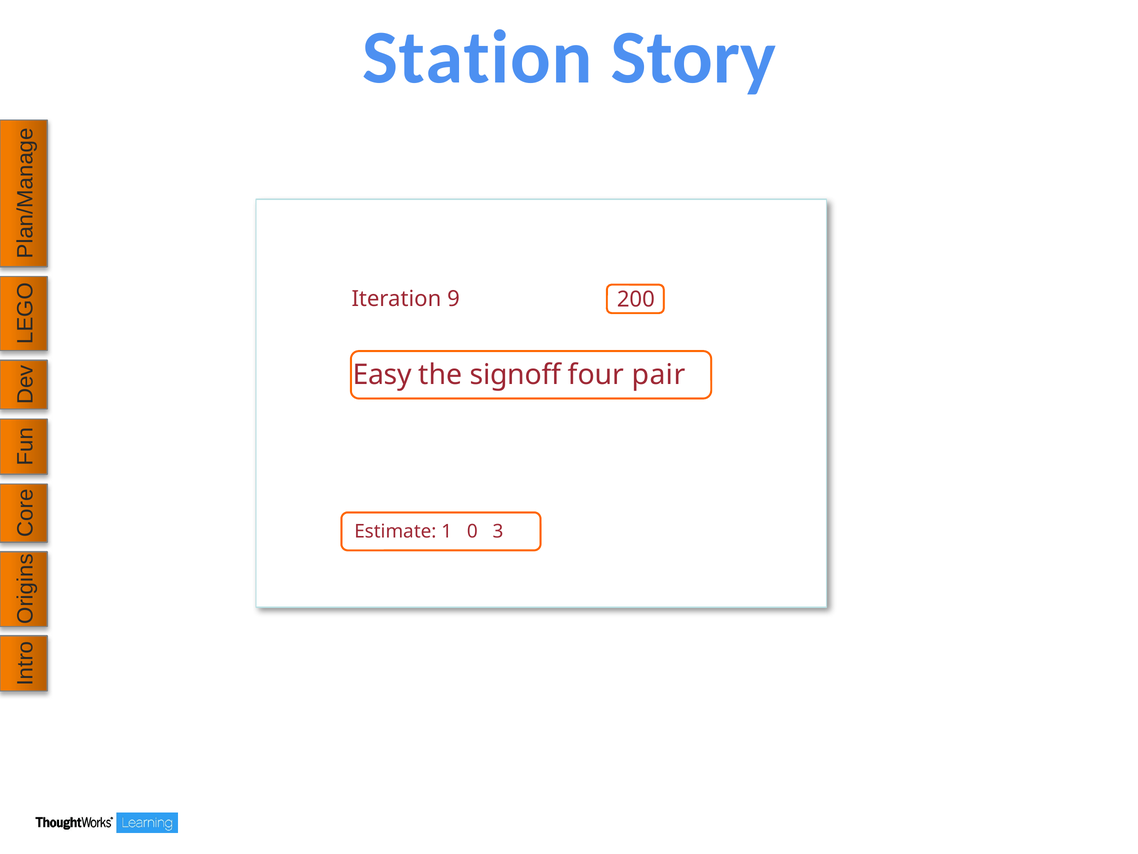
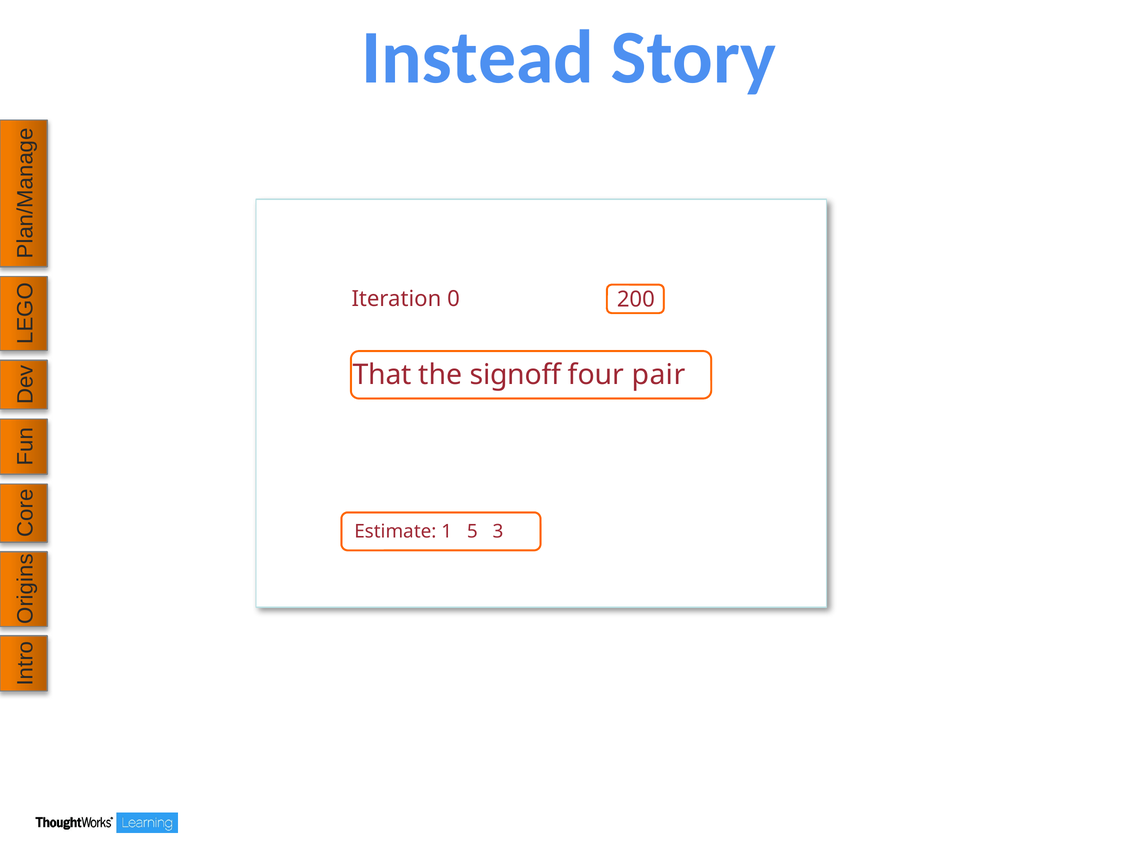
Station: Station -> Instead
9: 9 -> 0
Easy: Easy -> That
0: 0 -> 5
